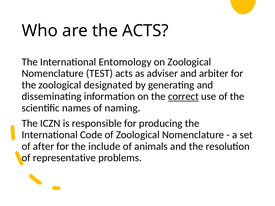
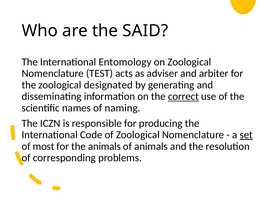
the ACTS: ACTS -> SAID
set underline: none -> present
after: after -> most
the include: include -> animals
representative: representative -> corresponding
